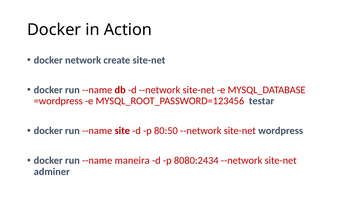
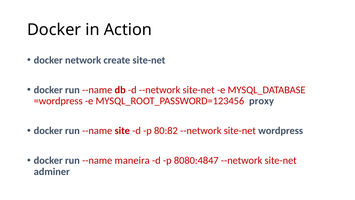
testar: testar -> proxy
80:50: 80:50 -> 80:82
8080:2434: 8080:2434 -> 8080:4847
